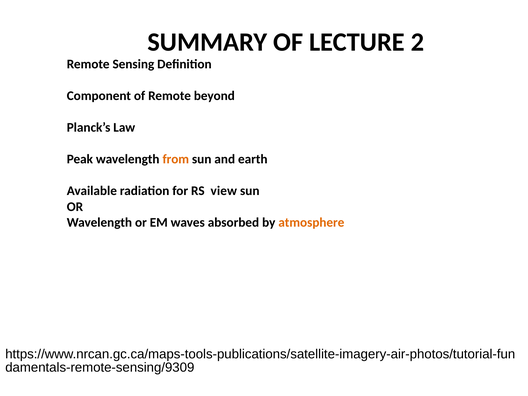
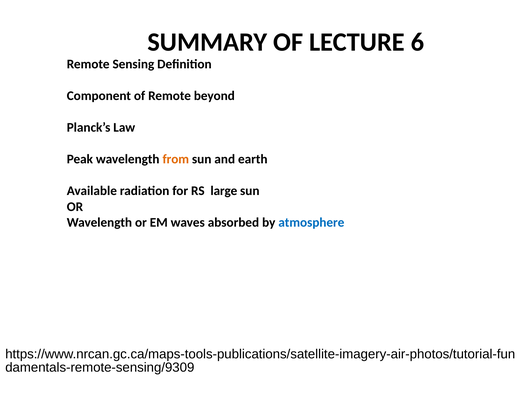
2: 2 -> 6
view: view -> large
atmosphere colour: orange -> blue
